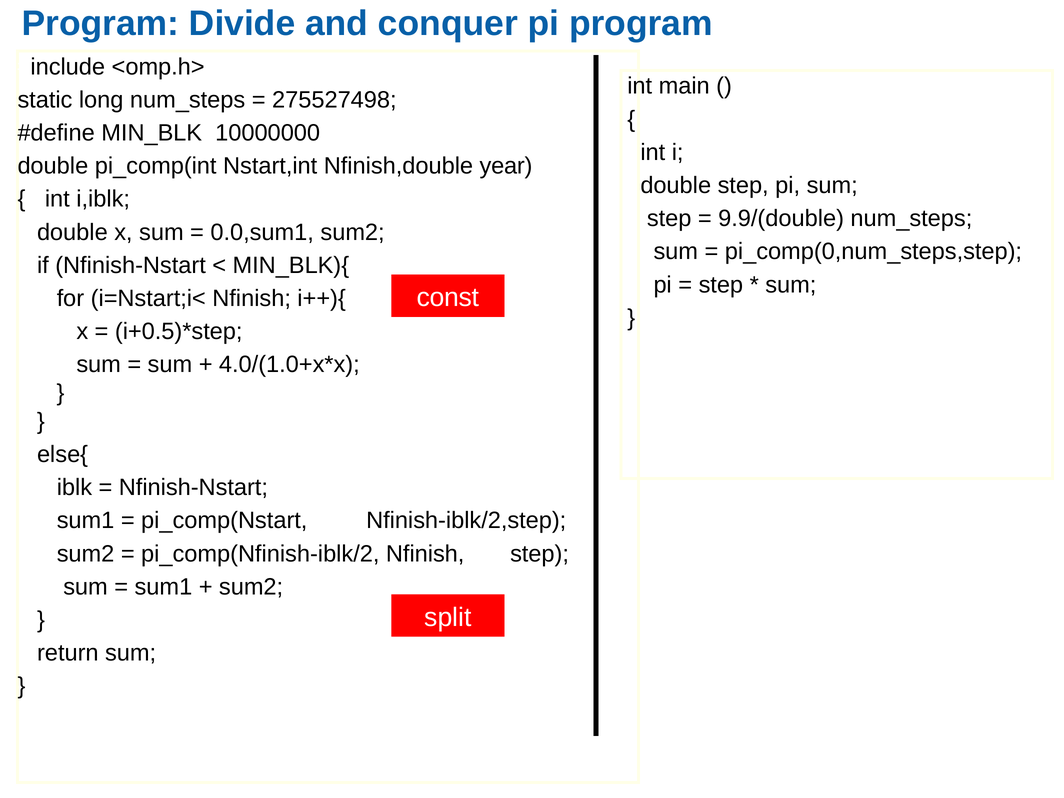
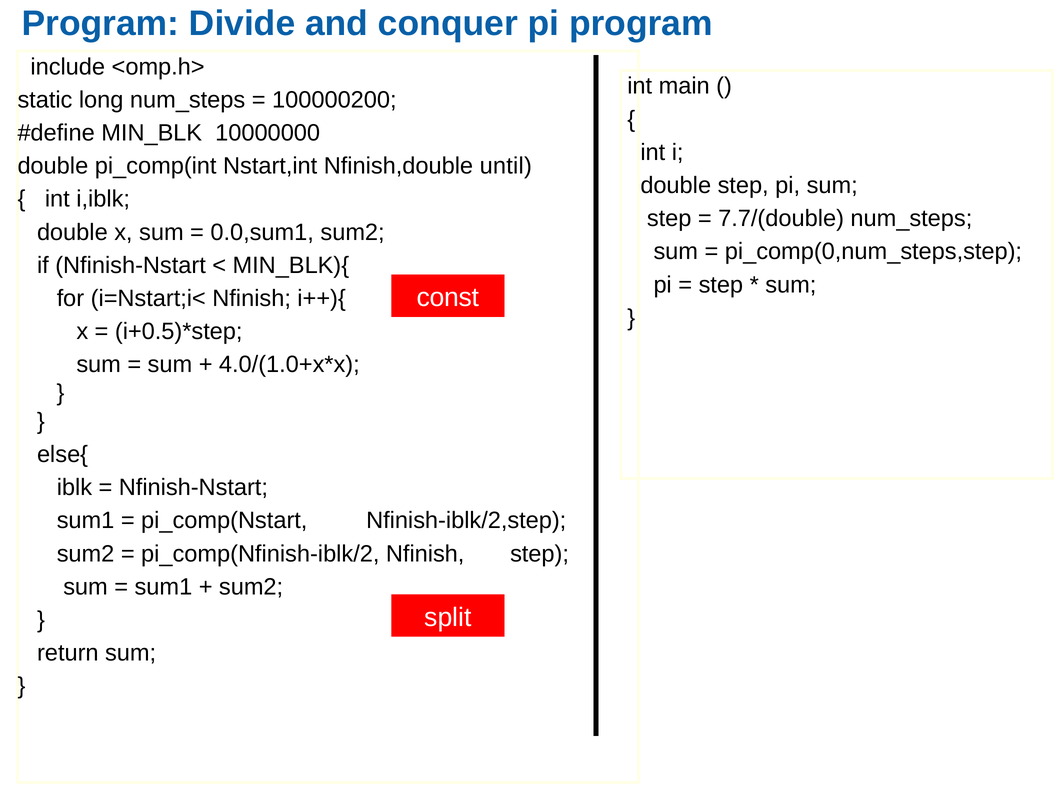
275527498: 275527498 -> 100000200
year: year -> until
9.9/(double: 9.9/(double -> 7.7/(double
